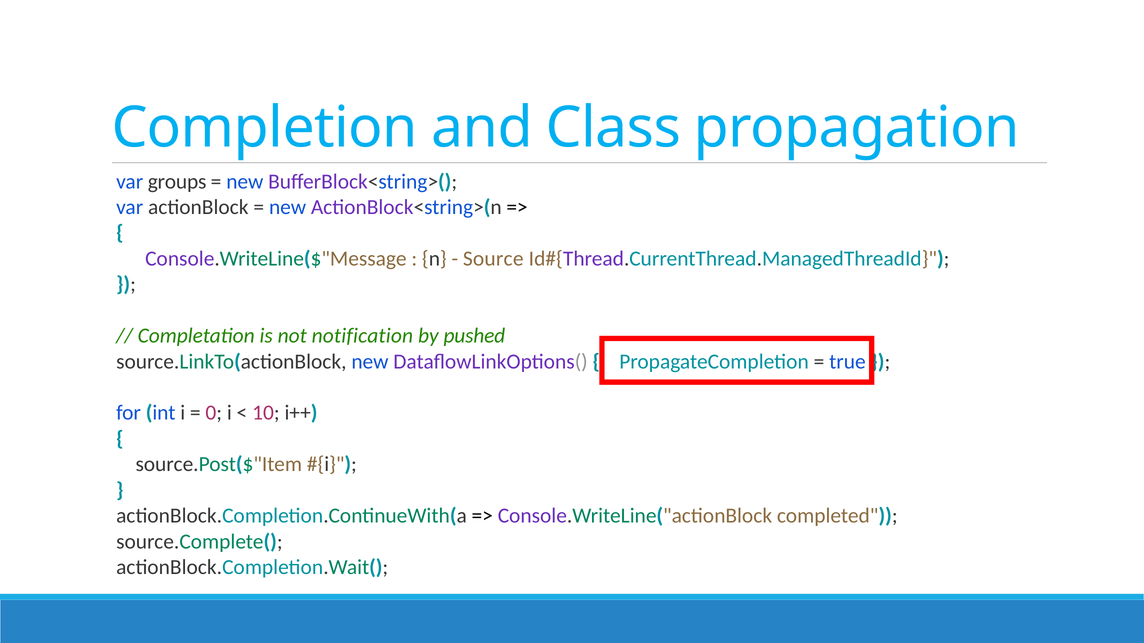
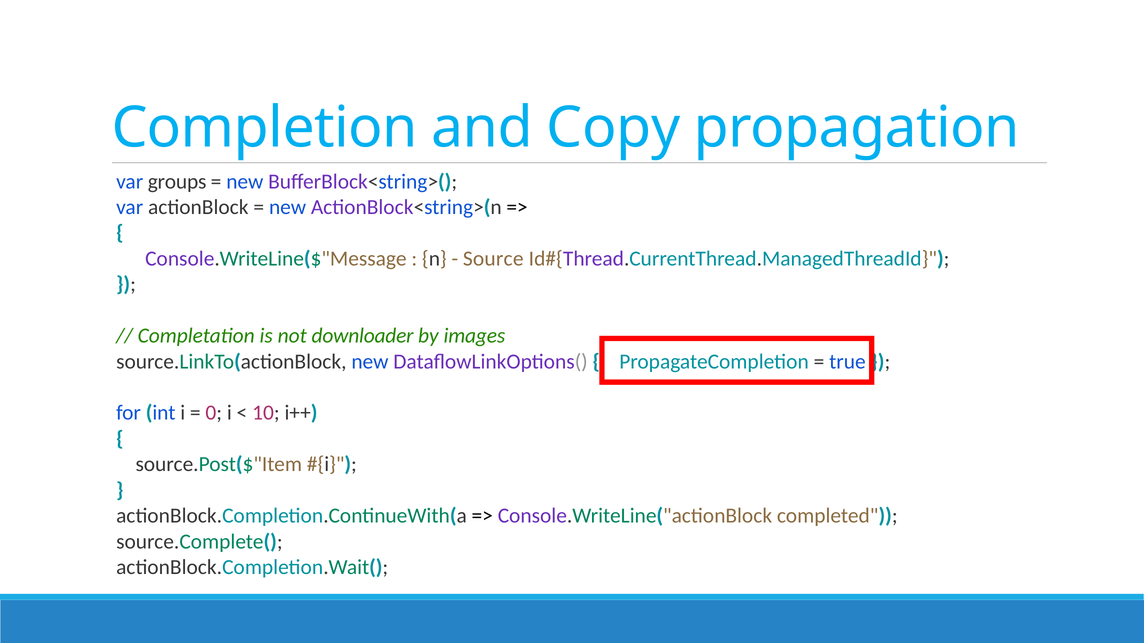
Class: Class -> Copy
notification: notification -> downloader
pushed: pushed -> images
